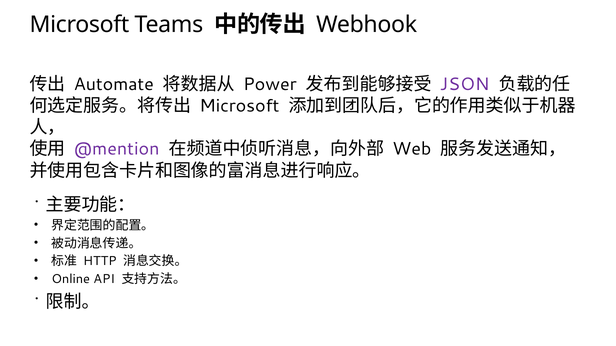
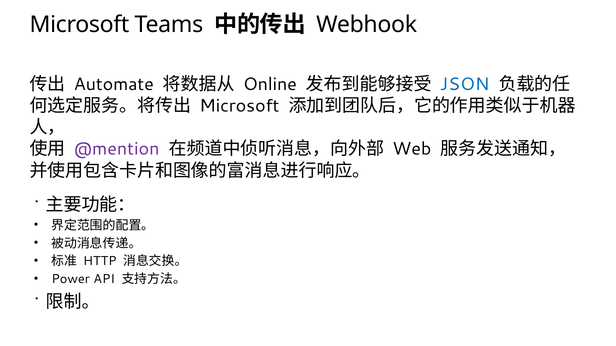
Power: Power -> Online
JSON colour: purple -> blue
Online: Online -> Power
